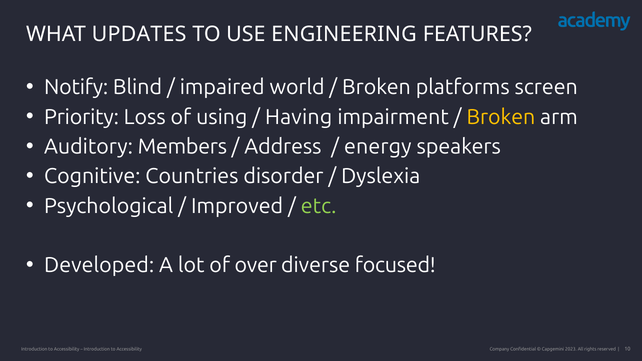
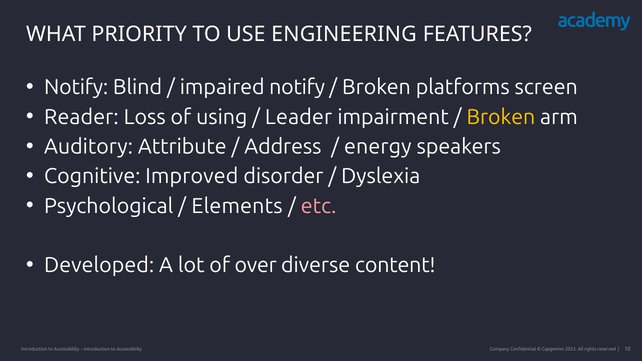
UPDATES: UPDATES -> PRIORITY
impaired world: world -> notify
Priority: Priority -> Reader
Having: Having -> Leader
Members: Members -> Attribute
Countries: Countries -> Improved
Improved: Improved -> Elements
etc colour: light green -> pink
focused: focused -> content
